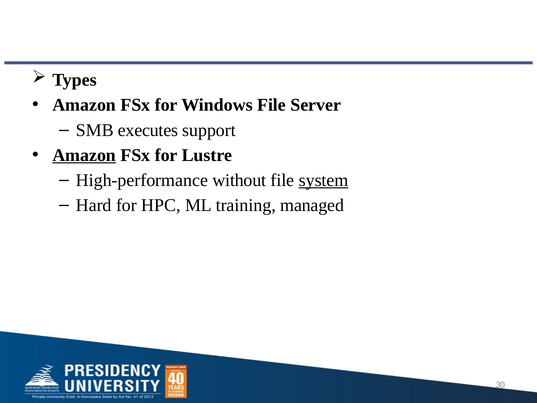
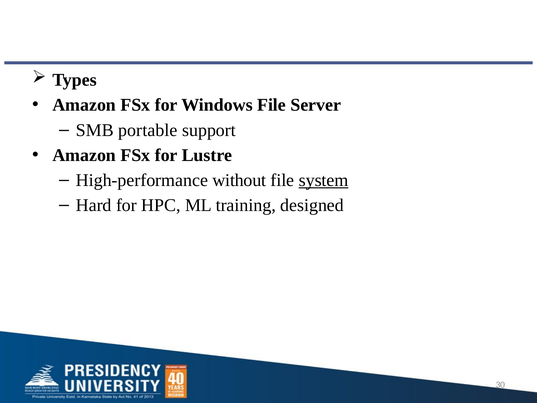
executes: executes -> portable
Amazon at (84, 155) underline: present -> none
managed: managed -> designed
